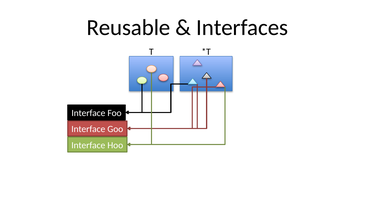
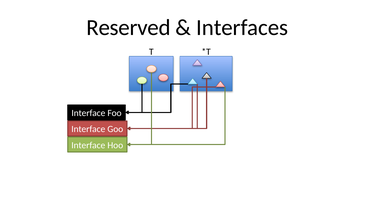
Reusable: Reusable -> Reserved
